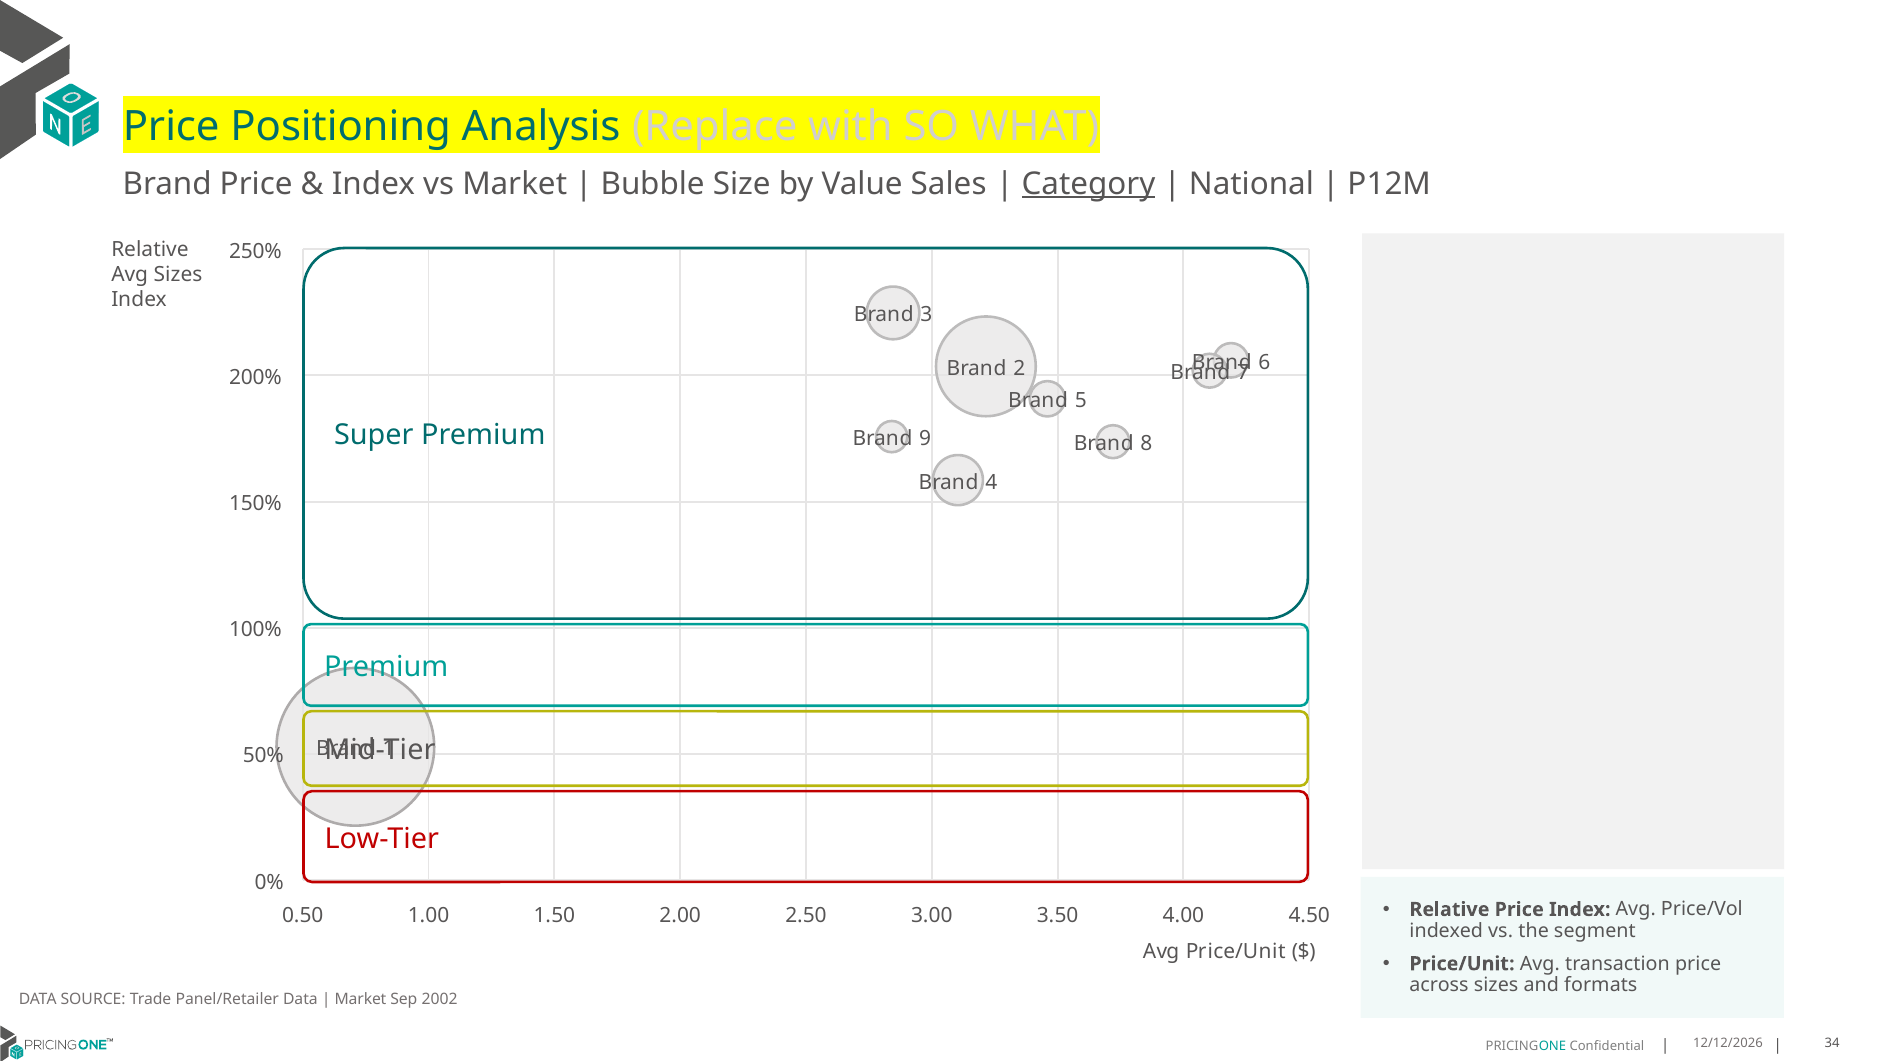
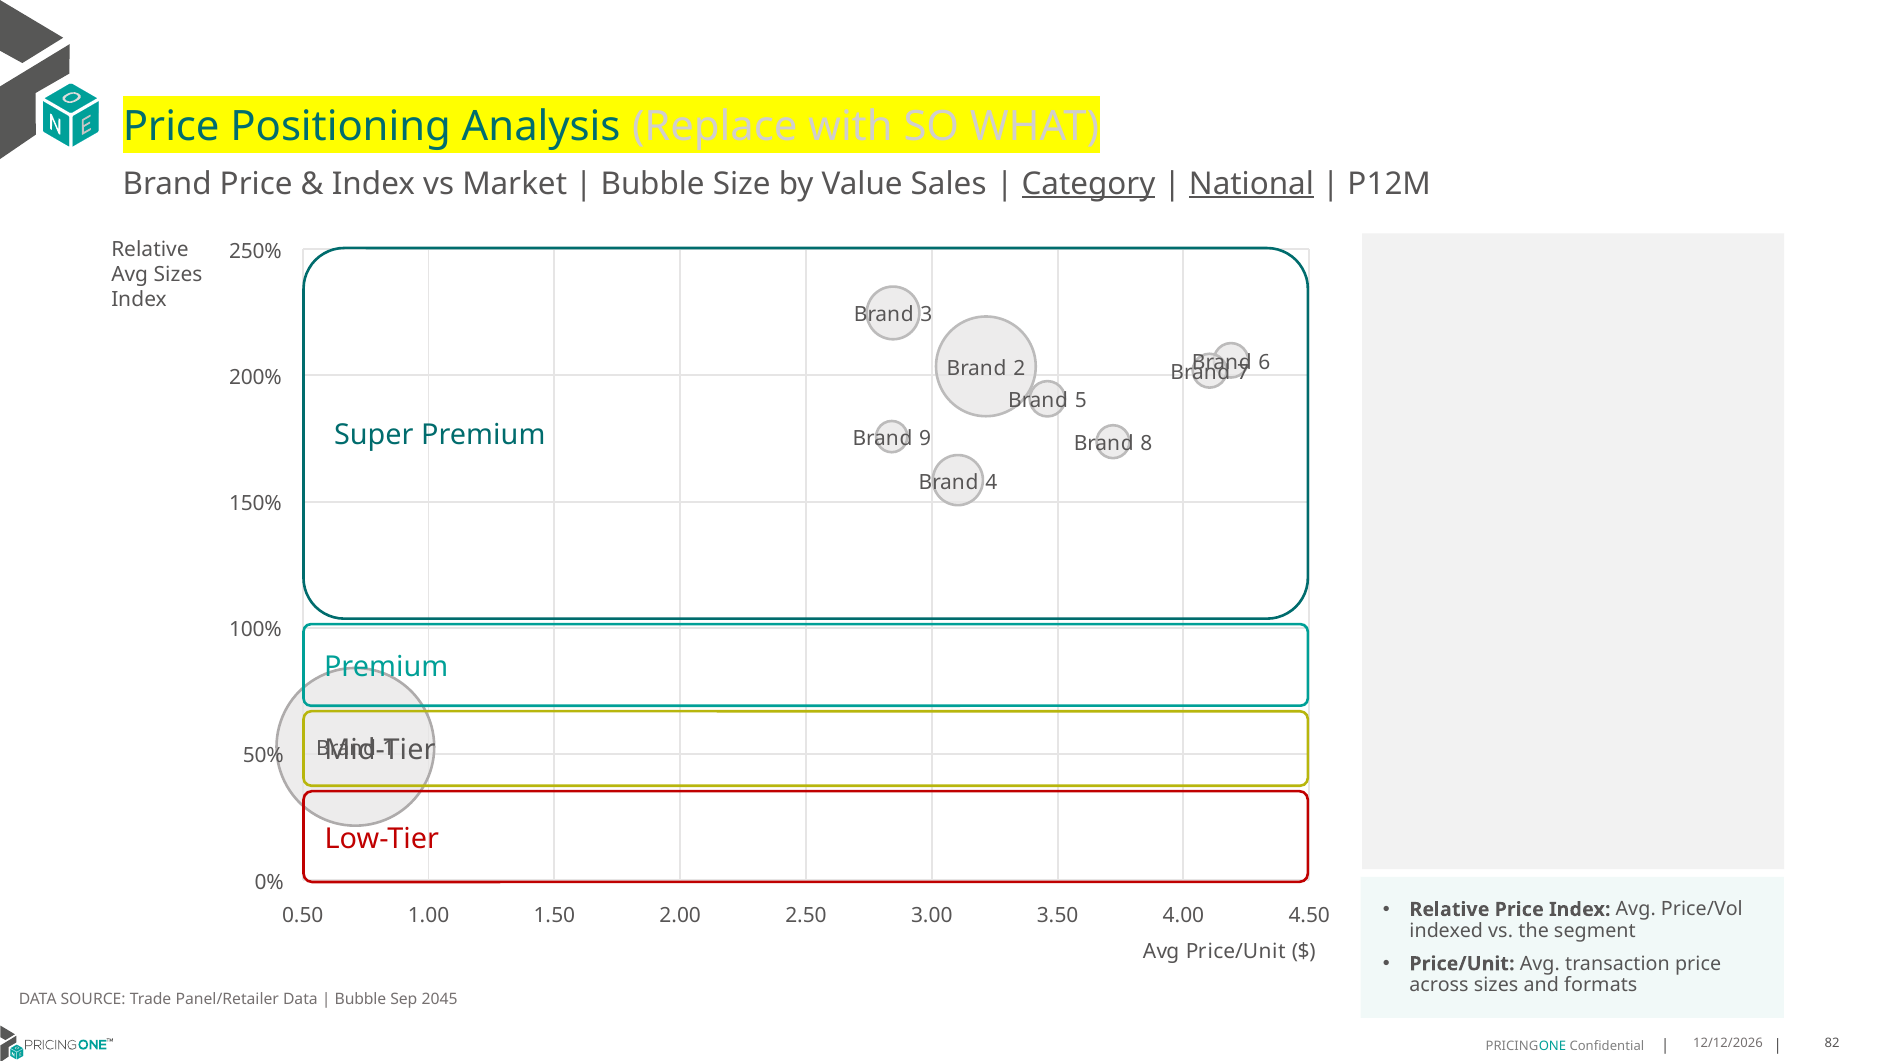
National underline: none -> present
Market at (361, 999): Market -> Bubble
2002: 2002 -> 2045
34: 34 -> 82
